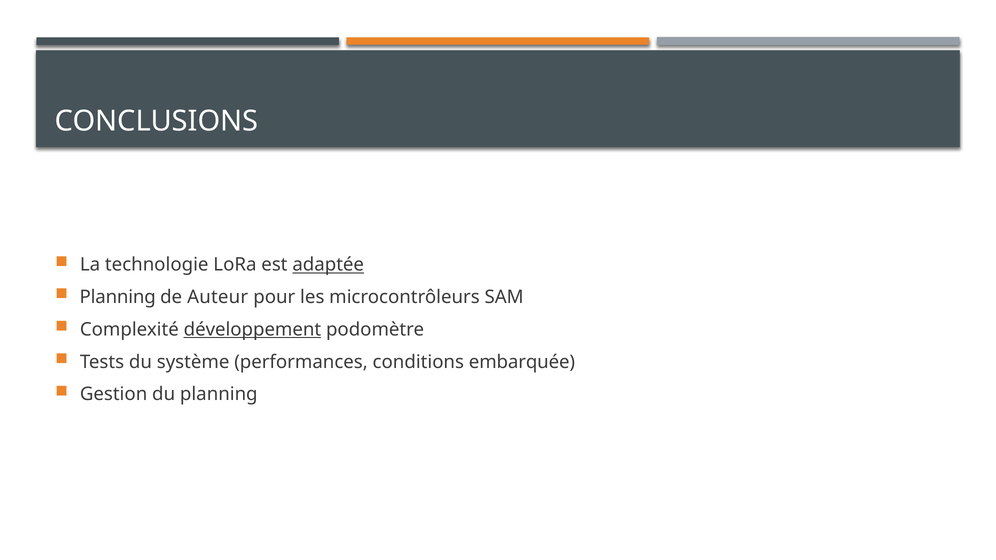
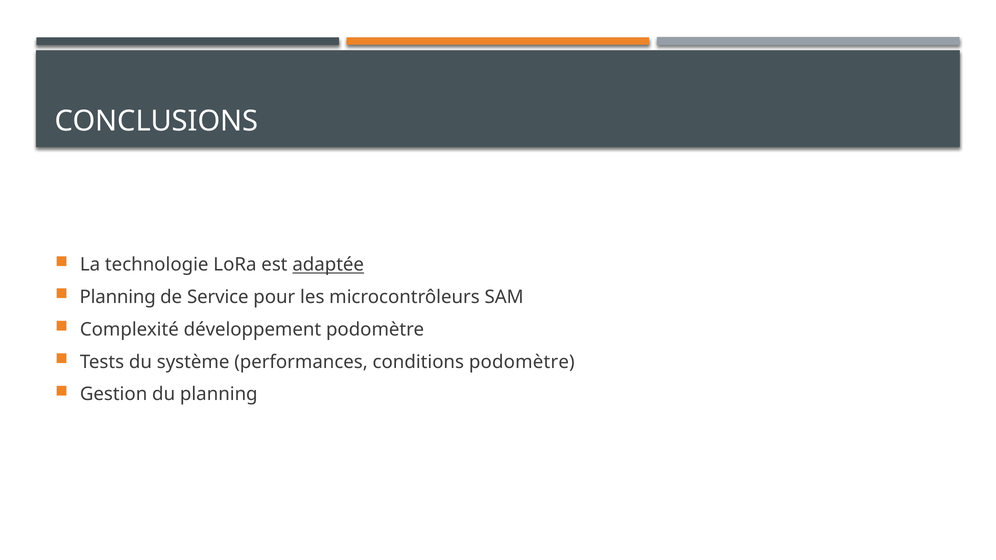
Auteur: Auteur -> Service
développement underline: present -> none
conditions embarquée: embarquée -> podomètre
